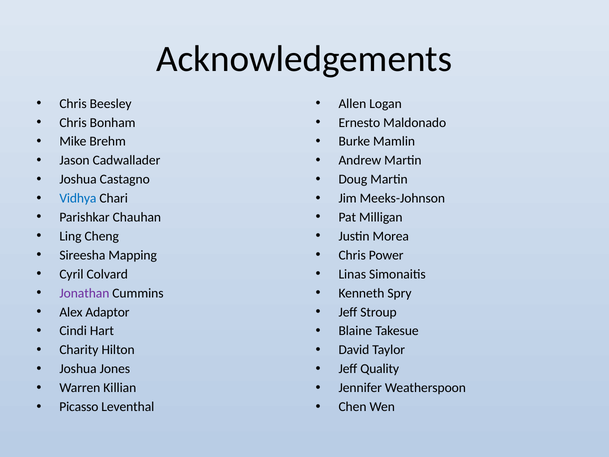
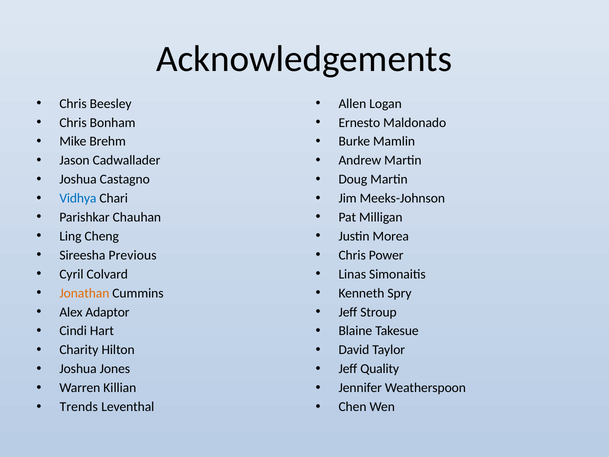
Mapping: Mapping -> Previous
Jonathan colour: purple -> orange
Picasso: Picasso -> Trends
